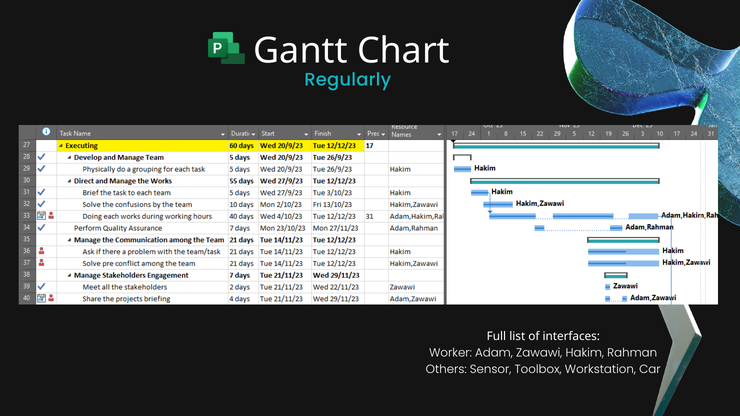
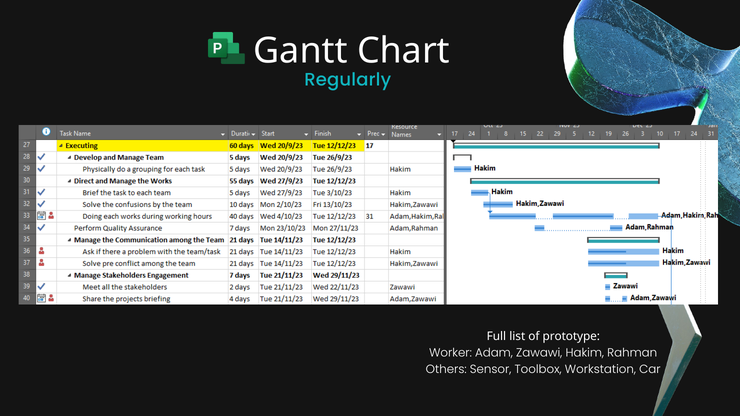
interfaces: interfaces -> prototype
